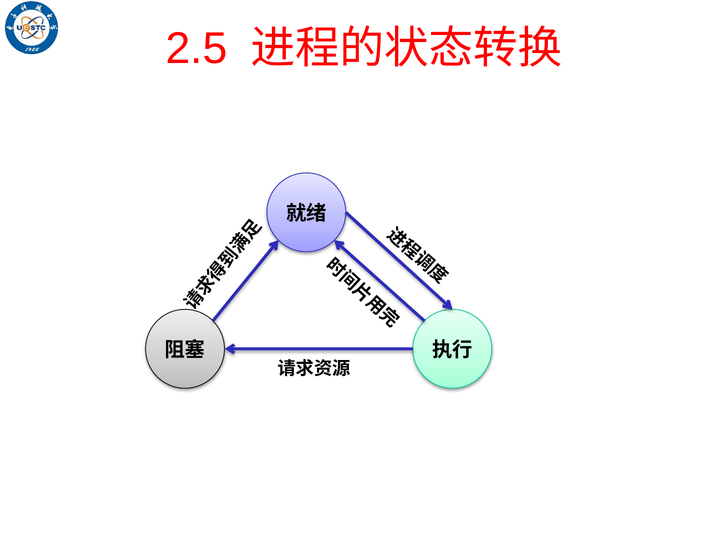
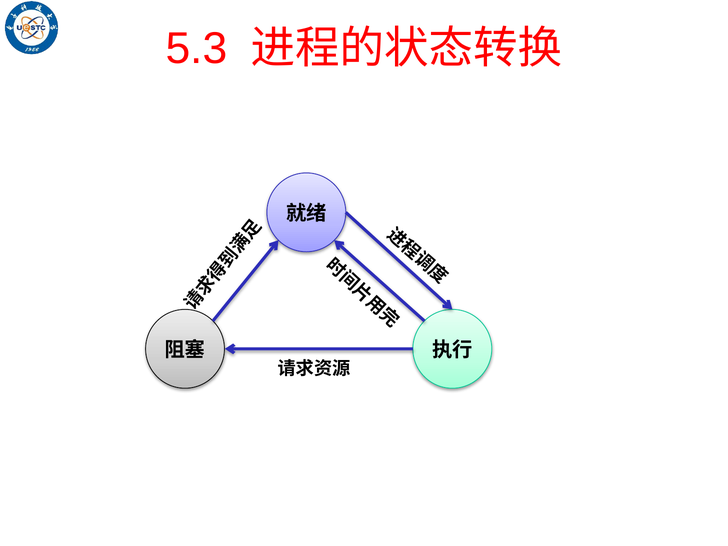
2.5: 2.5 -> 5.3
